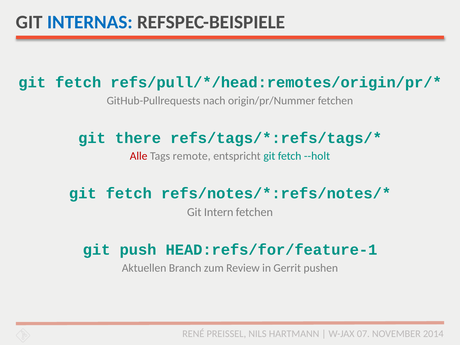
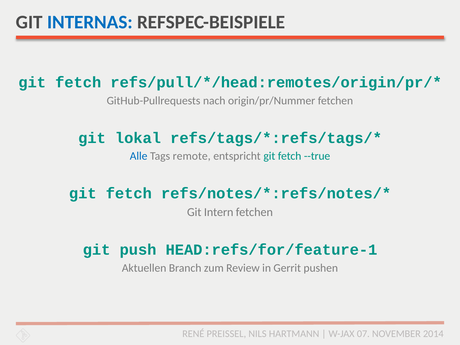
there: there -> lokal
Alle colour: red -> blue
--holt: --holt -> --true
